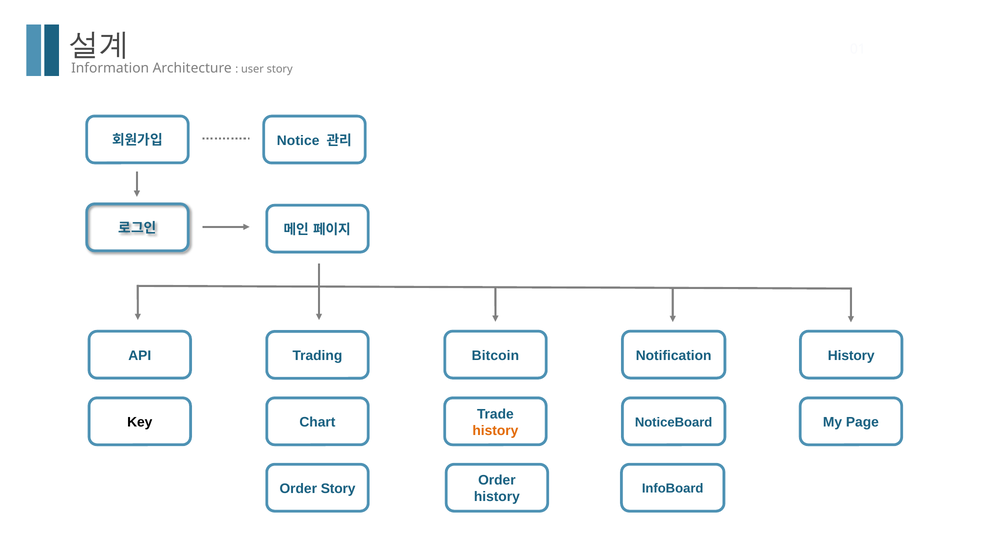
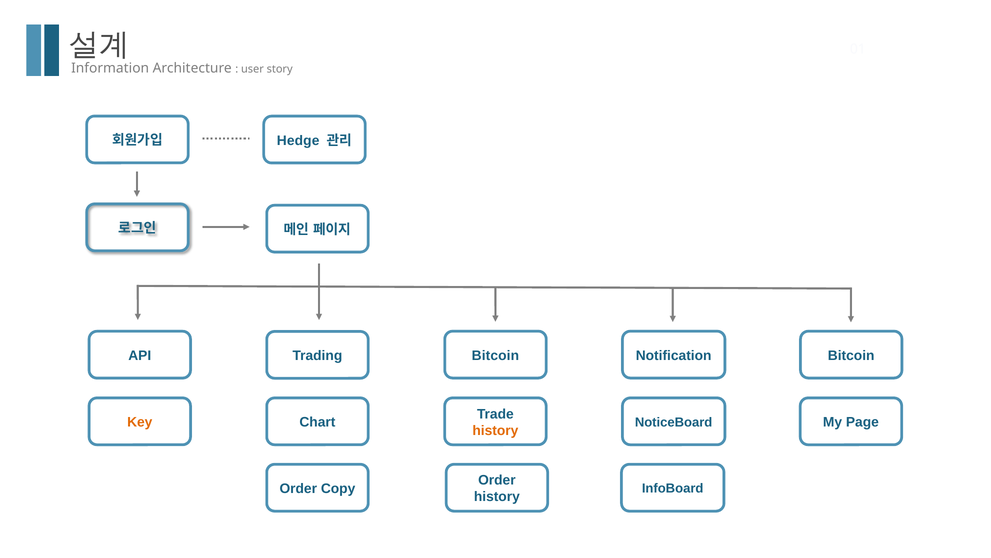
Notice: Notice -> Hedge
Trading History: History -> Bitcoin
Key colour: black -> orange
Order Story: Story -> Copy
